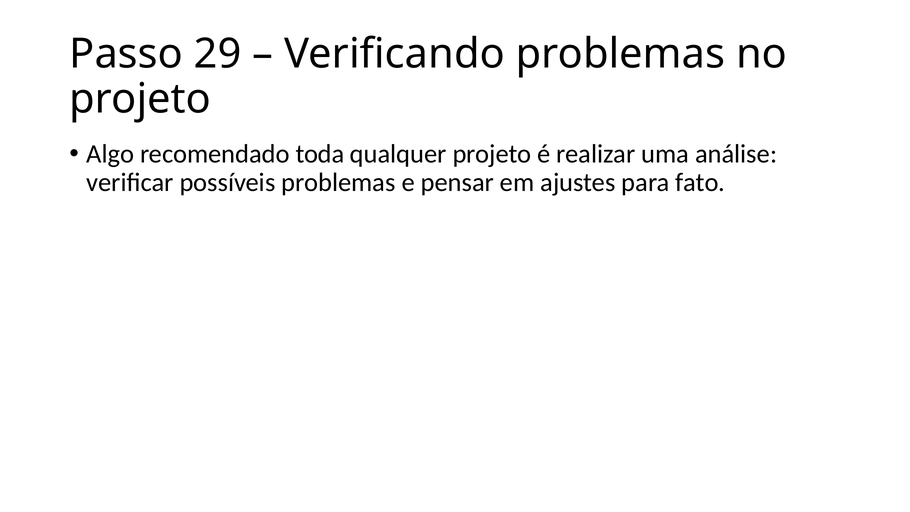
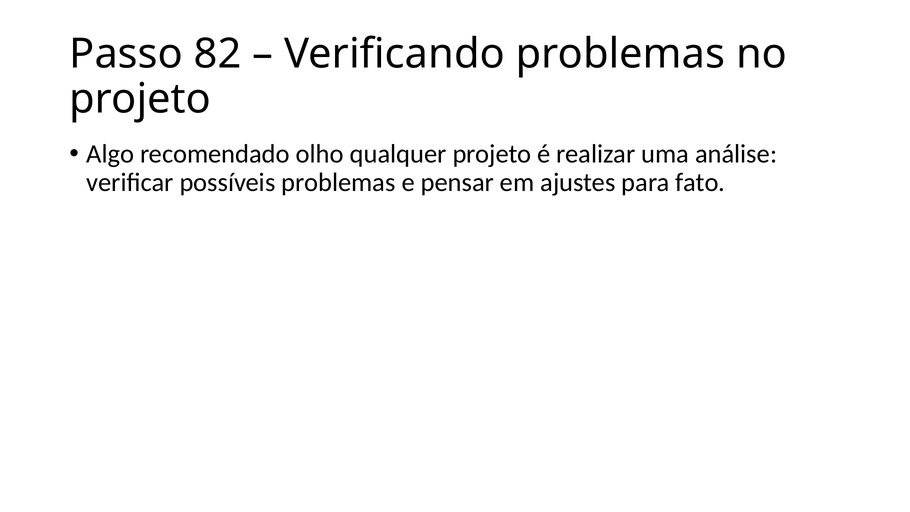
29: 29 -> 82
toda: toda -> olho
